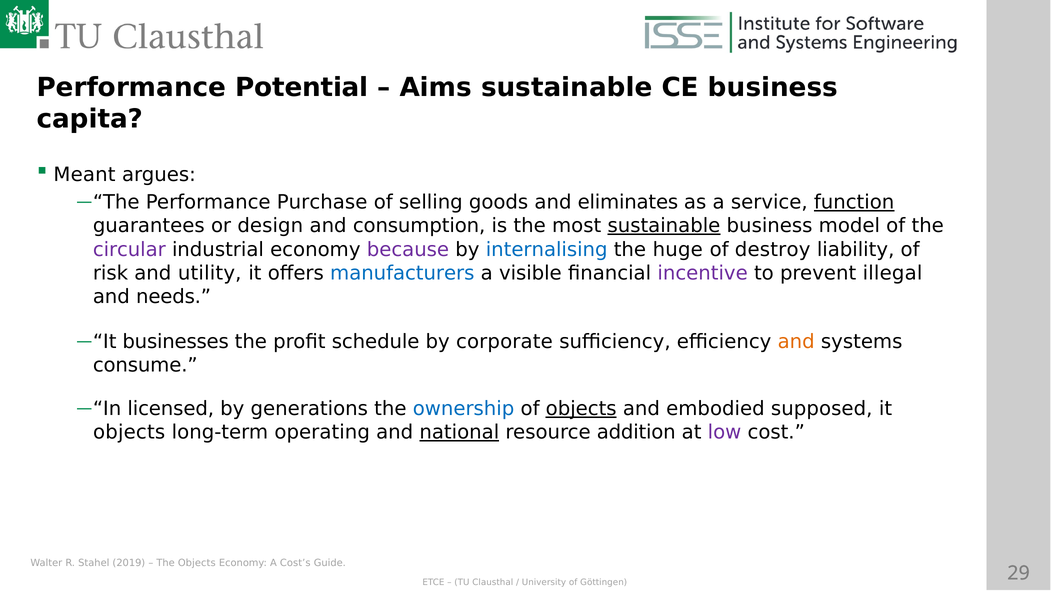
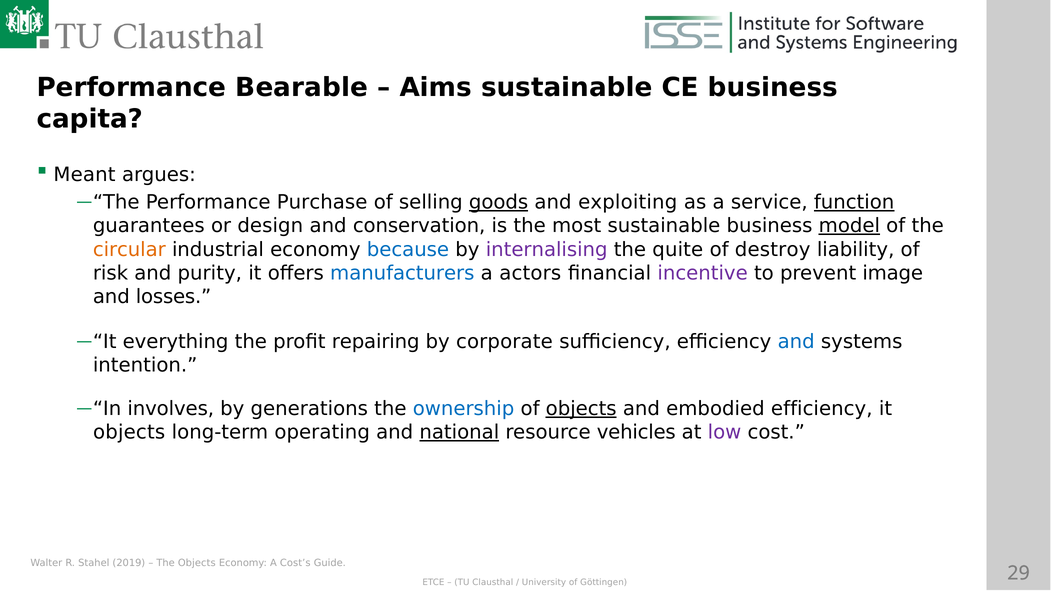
Potential: Potential -> Bearable
goods underline: none -> present
eliminates: eliminates -> exploiting
consumption: consumption -> conservation
sustainable at (664, 226) underline: present -> none
model underline: none -> present
circular colour: purple -> orange
because colour: purple -> blue
internalising colour: blue -> purple
huge: huge -> quite
utility: utility -> purity
visible: visible -> actors
illegal: illegal -> image
needs: needs -> losses
businesses: businesses -> everything
schedule: schedule -> repairing
and at (796, 342) colour: orange -> blue
consume: consume -> intention
licensed: licensed -> involves
embodied supposed: supposed -> efficiency
addition: addition -> vehicles
